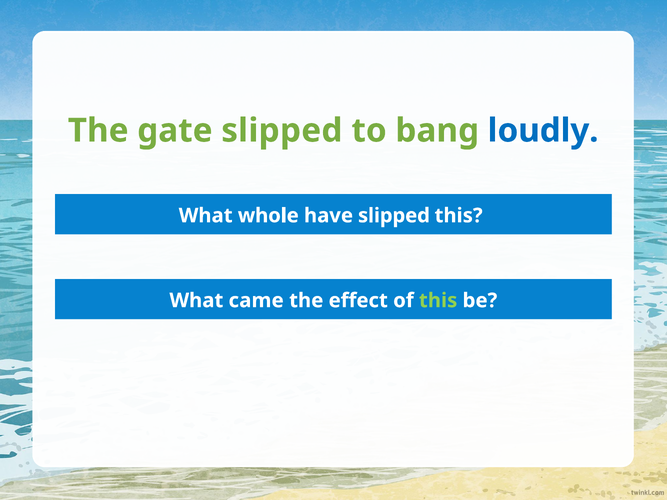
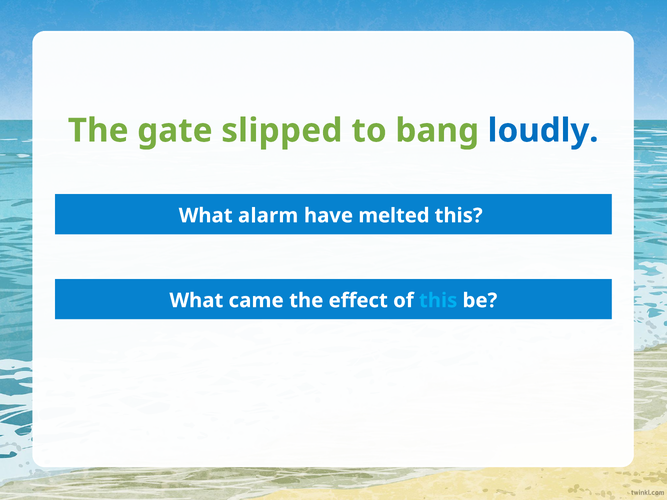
whole: whole -> alarm
have slipped: slipped -> melted
this at (438, 301) colour: light green -> light blue
